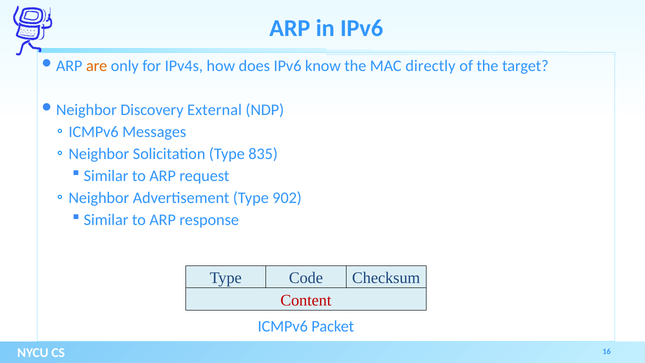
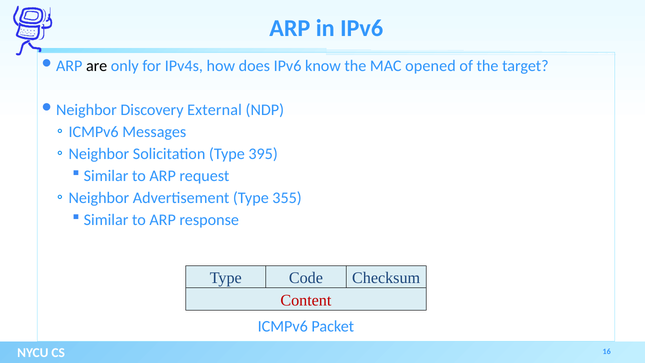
are colour: orange -> black
directly: directly -> opened
835: 835 -> 395
902: 902 -> 355
